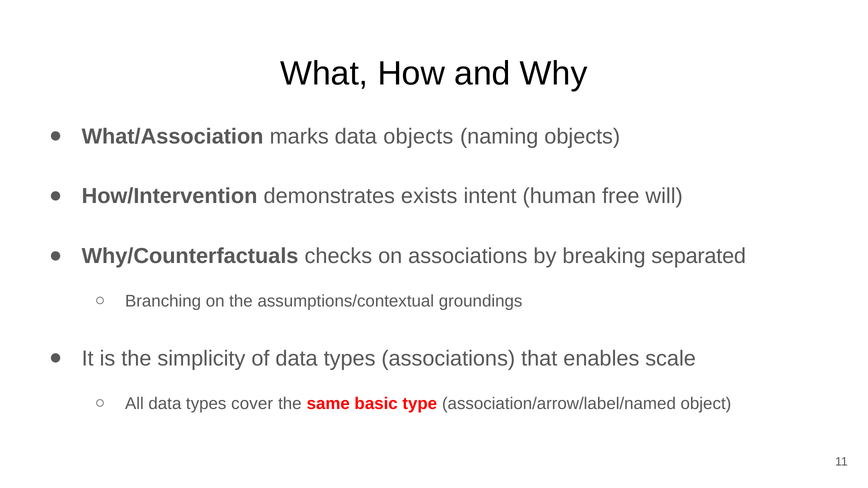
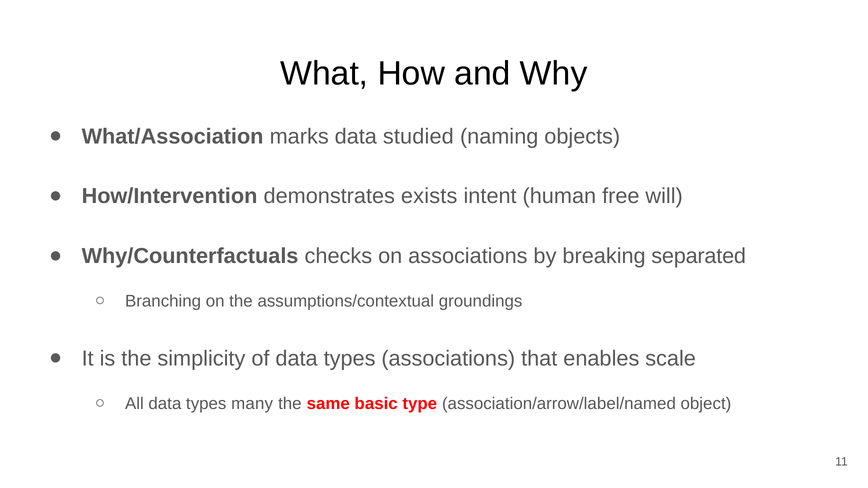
data objects: objects -> studied
cover: cover -> many
